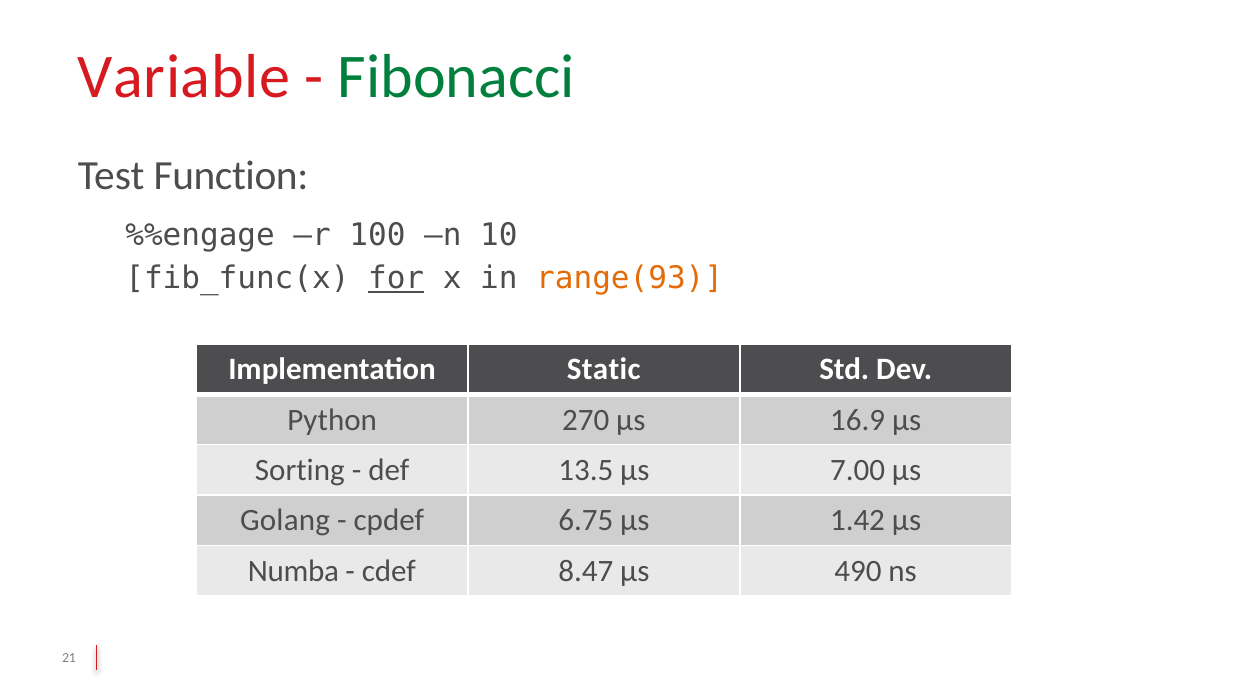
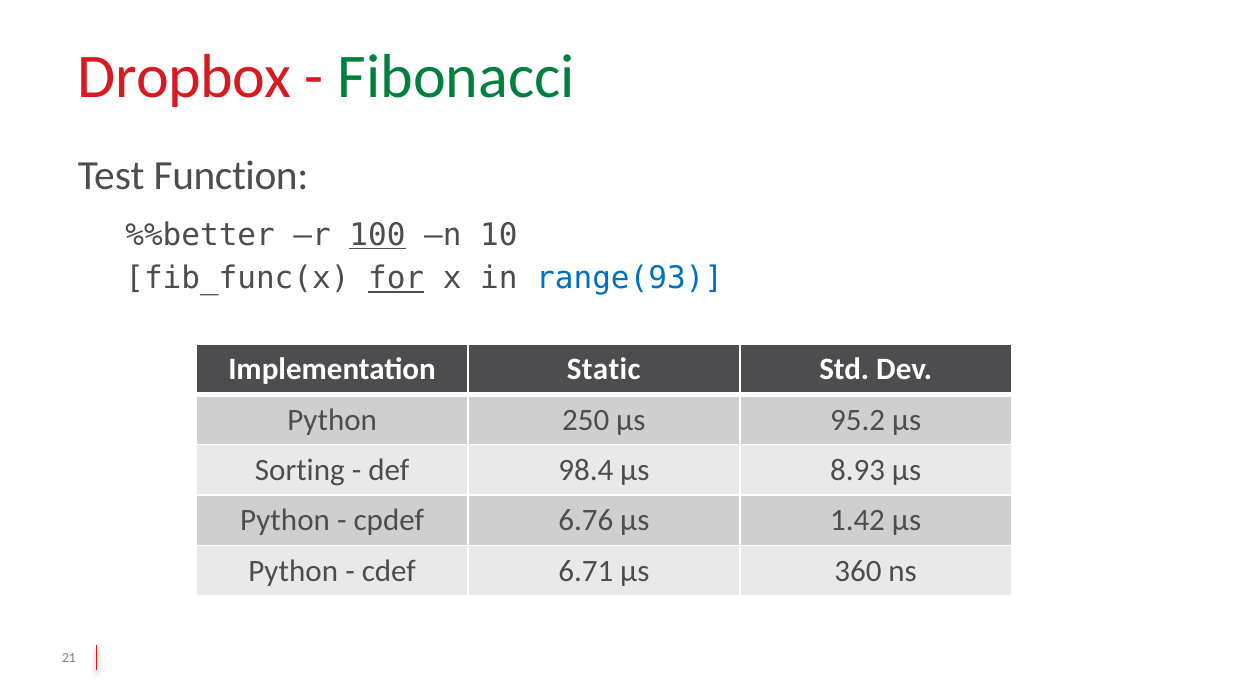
Variable: Variable -> Dropbox
%%engage: %%engage -> %%better
100 underline: none -> present
range(93 colour: orange -> blue
270: 270 -> 250
16.9: 16.9 -> 95.2
13.5: 13.5 -> 98.4
7.00: 7.00 -> 8.93
Golang at (285, 520): Golang -> Python
6.75: 6.75 -> 6.76
Numba at (293, 571): Numba -> Python
8.47: 8.47 -> 6.71
490: 490 -> 360
